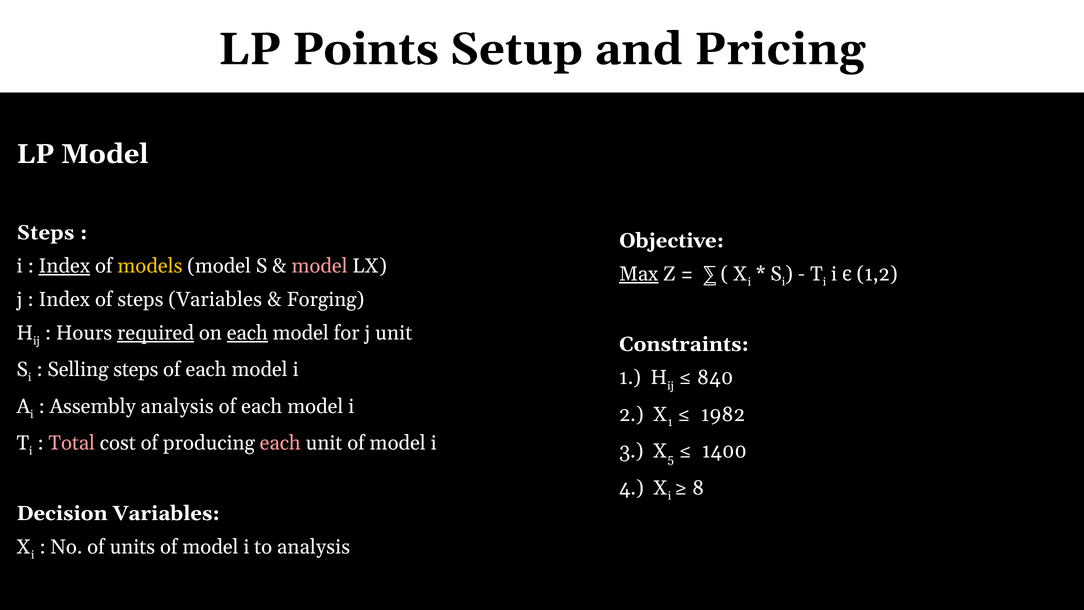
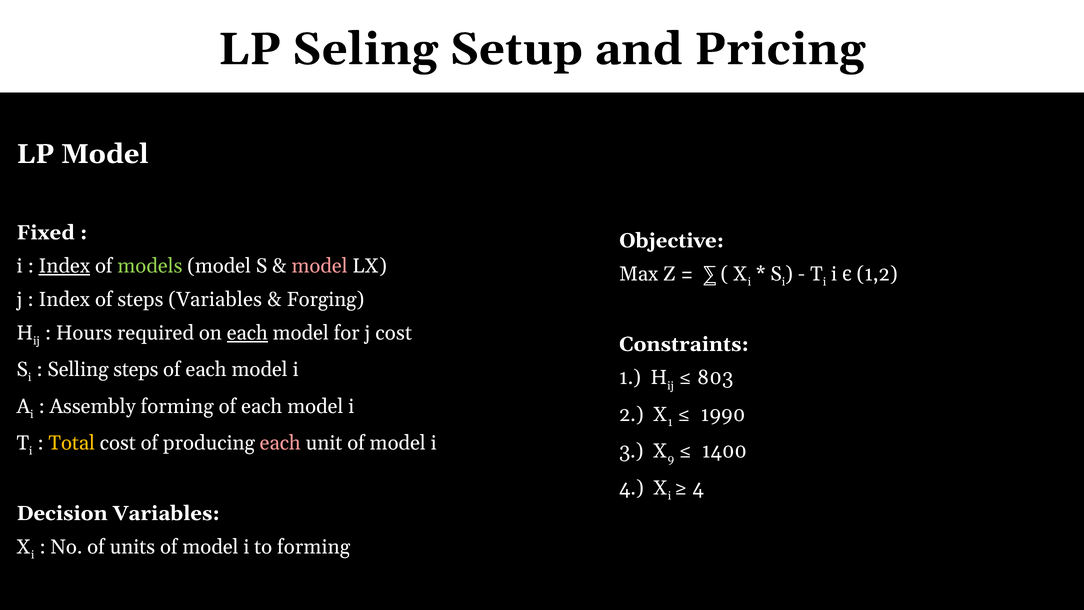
Points: Points -> Seling
Steps at (46, 233): Steps -> Fixed
models colour: yellow -> light green
Max underline: present -> none
required underline: present -> none
j unit: unit -> cost
840: 840 -> 803
Assembly analysis: analysis -> forming
1982: 1982 -> 1990
Total colour: pink -> yellow
5: 5 -> 9
8 at (698, 488): 8 -> 4
to analysis: analysis -> forming
